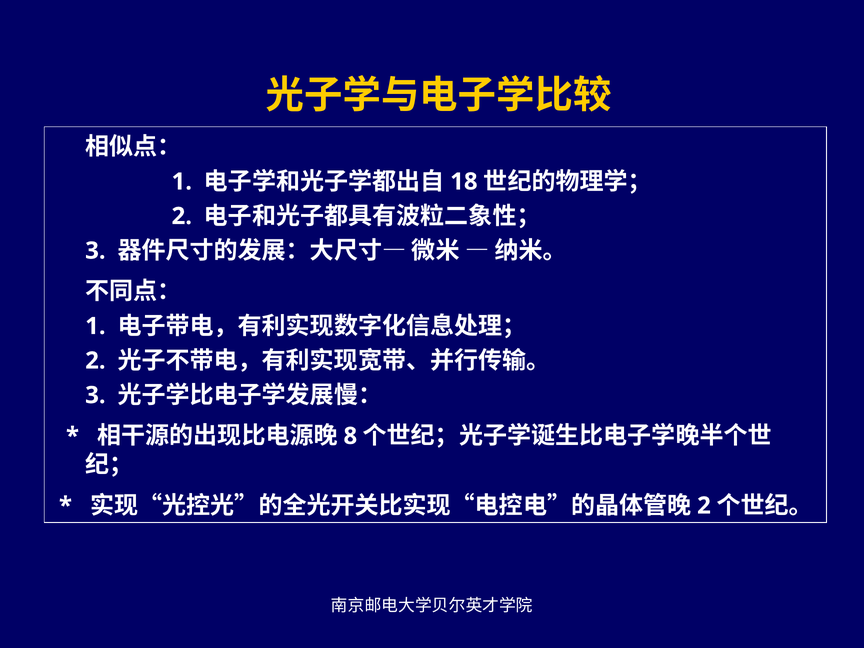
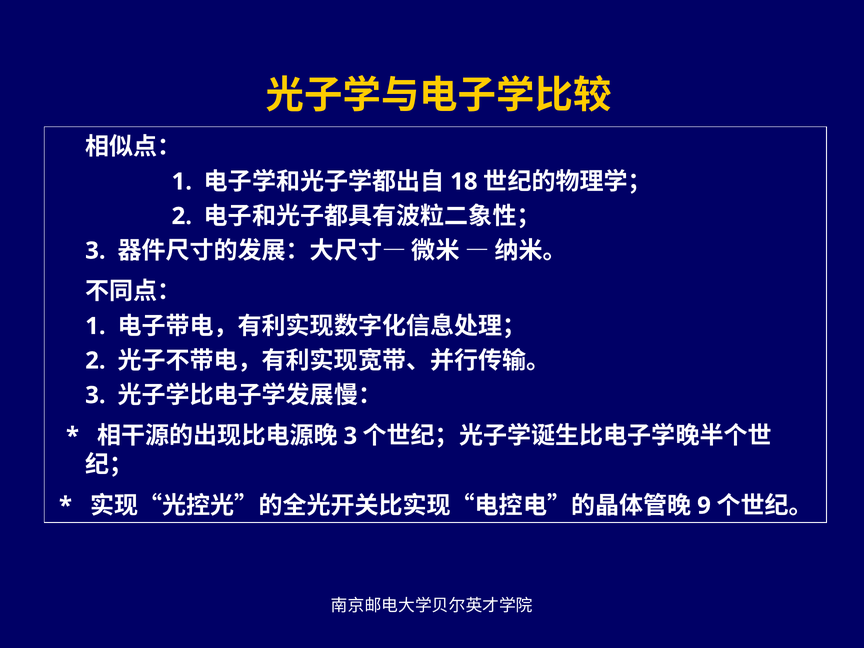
8 at (350, 436): 8 -> 3
2 at (704, 506): 2 -> 9
